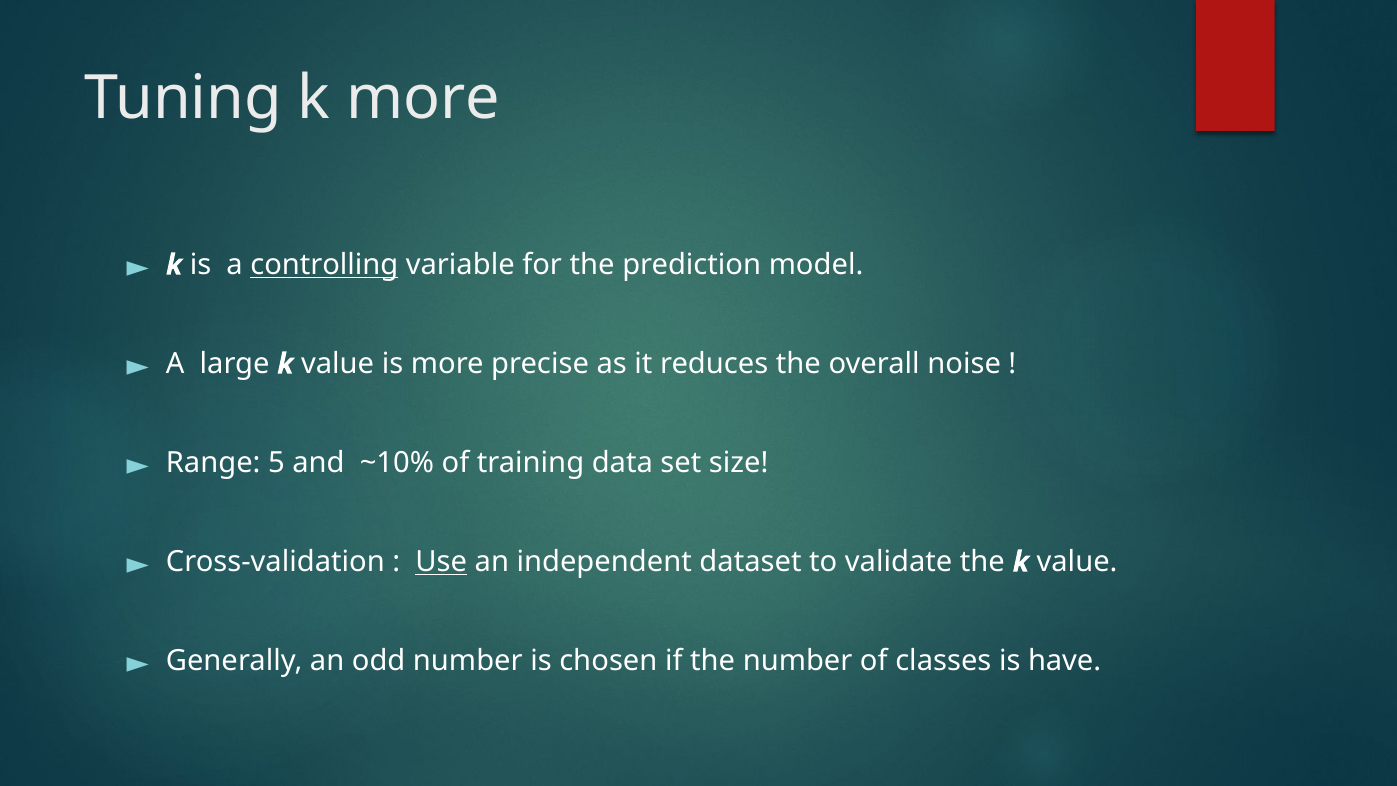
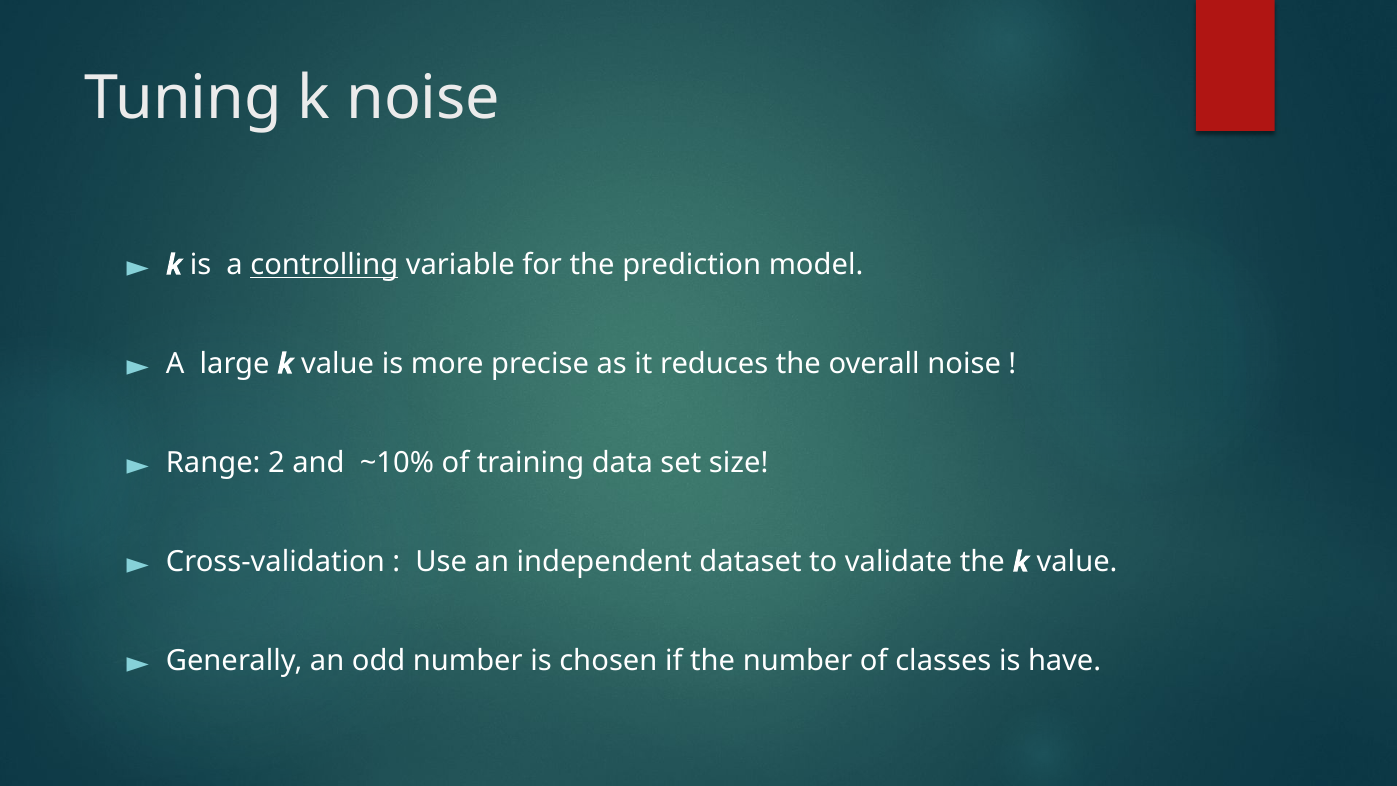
k more: more -> noise
5: 5 -> 2
Use underline: present -> none
